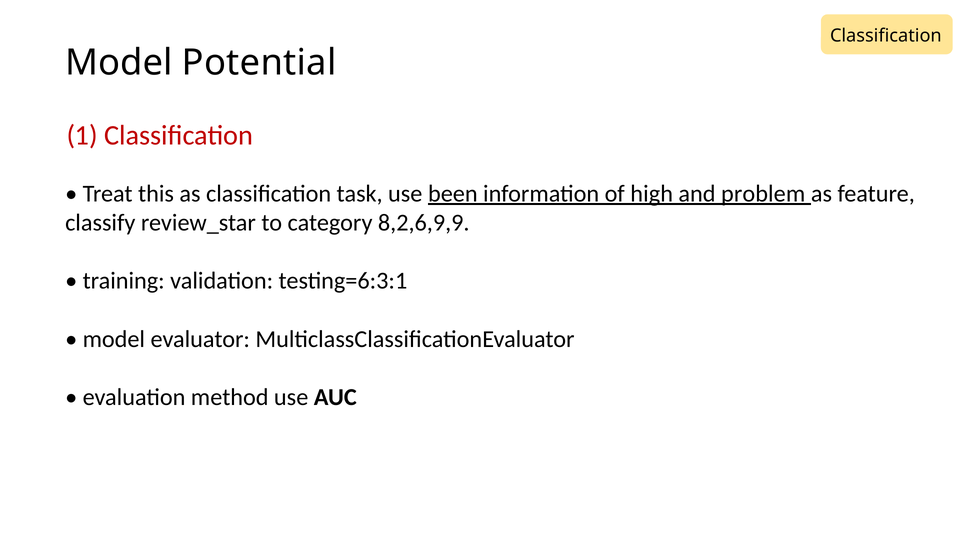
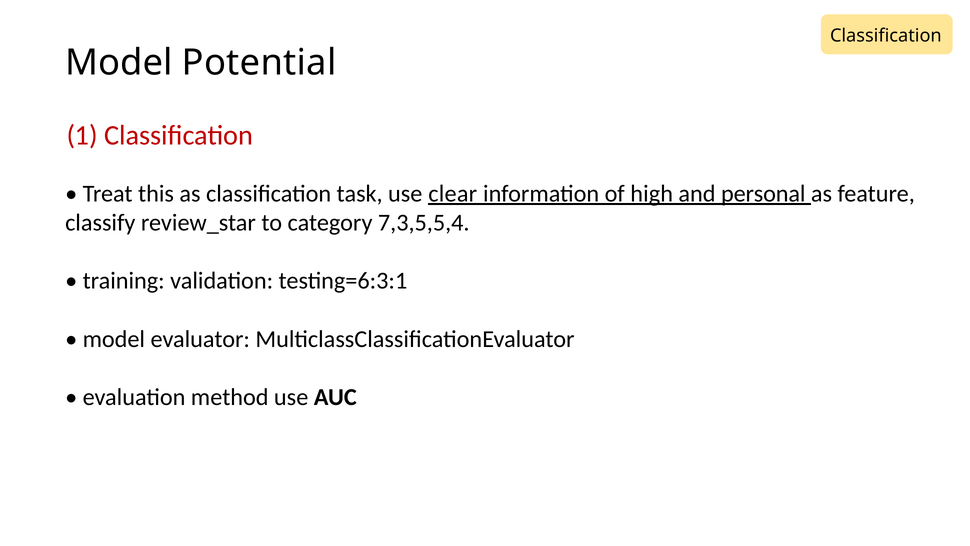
been: been -> clear
problem: problem -> personal
8,2,6,9,9: 8,2,6,9,9 -> 7,3,5,5,4
